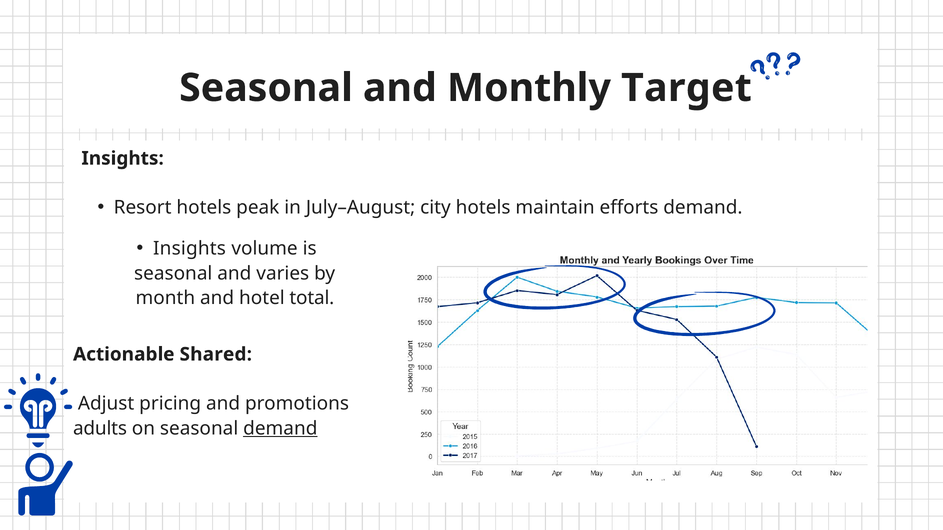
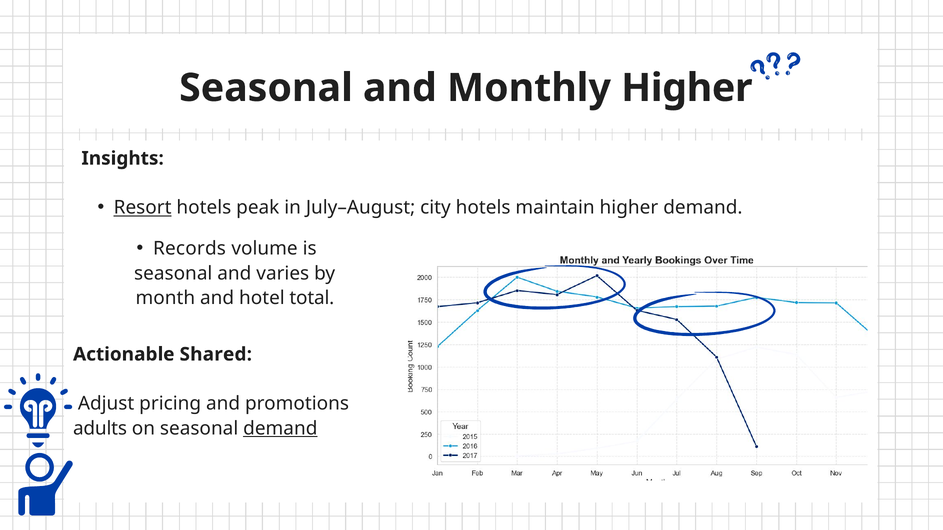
Monthly Target: Target -> Higher
Resort underline: none -> present
maintain efforts: efforts -> higher
Insights at (190, 249): Insights -> Records
